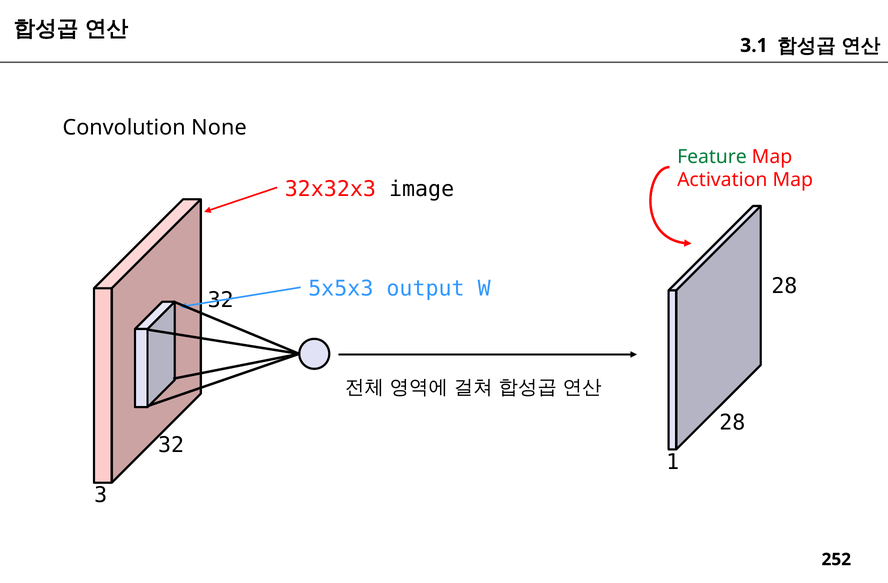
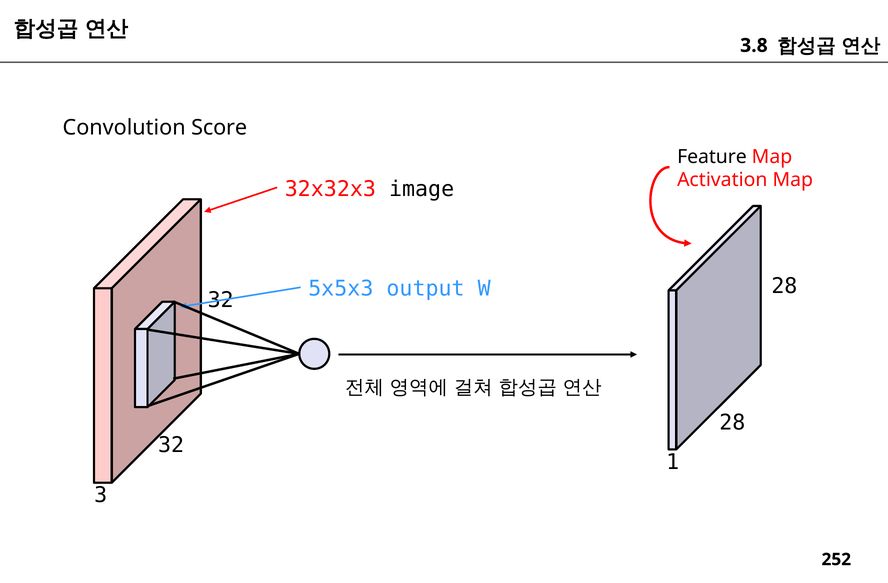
3.1: 3.1 -> 3.8
None: None -> Score
Feature colour: green -> black
